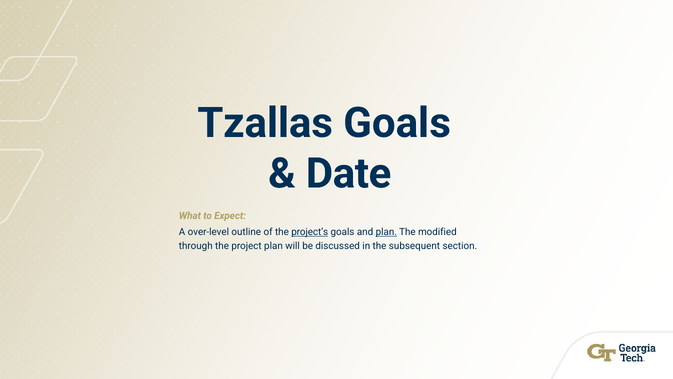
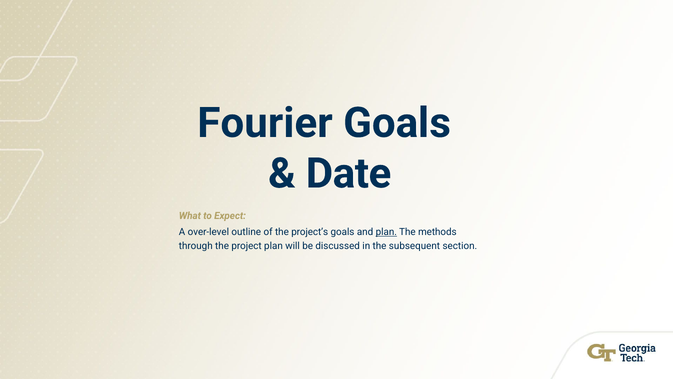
Tzallas: Tzallas -> Fourier
project’s underline: present -> none
modified: modified -> methods
